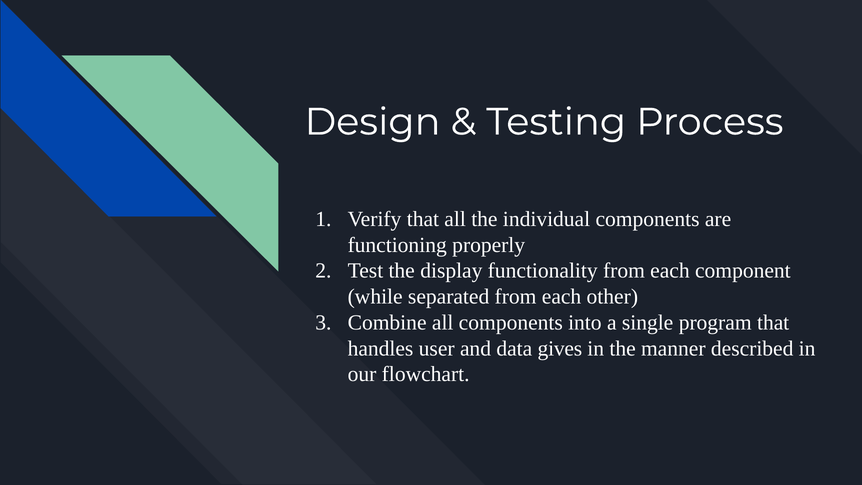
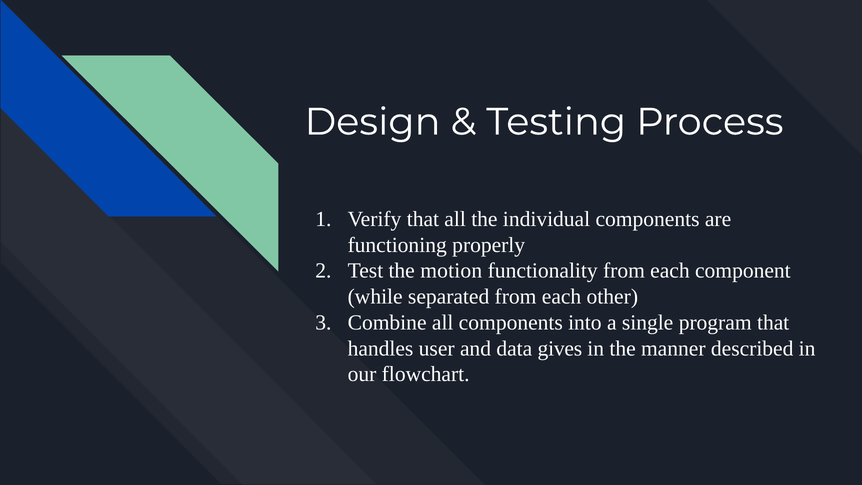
display: display -> motion
